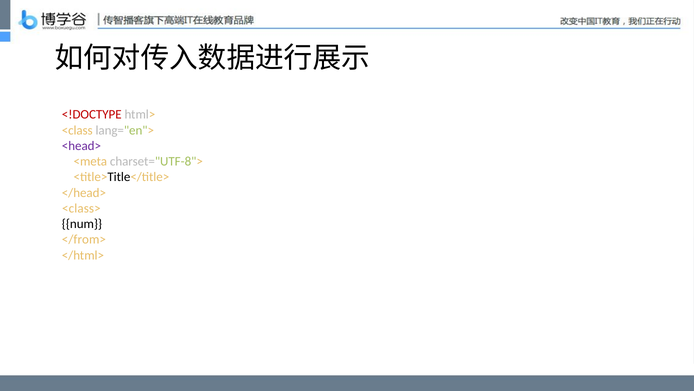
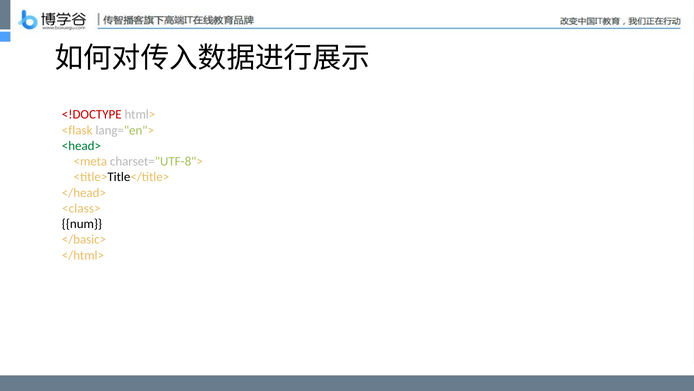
<class: <class -> <flask
<head> colour: purple -> green
</from>: </from> -> </basic>
